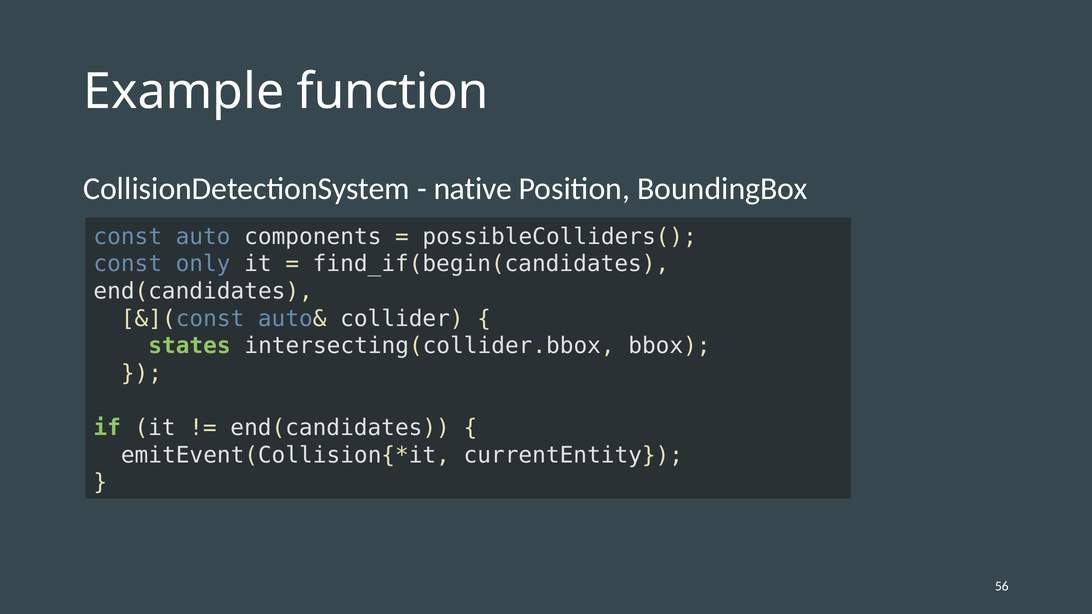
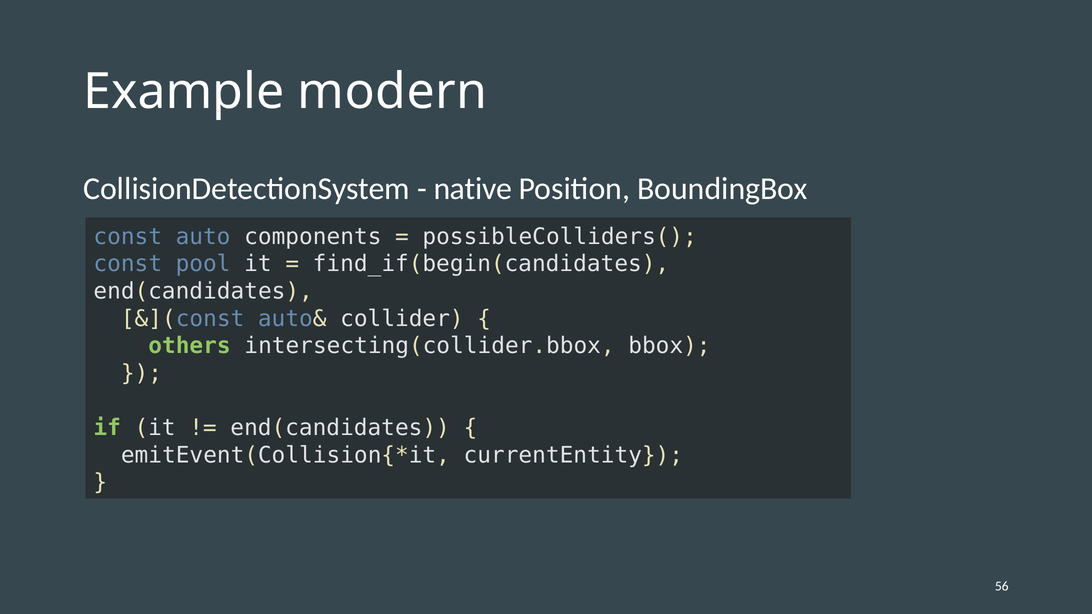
function: function -> modern
only: only -> pool
states: states -> others
